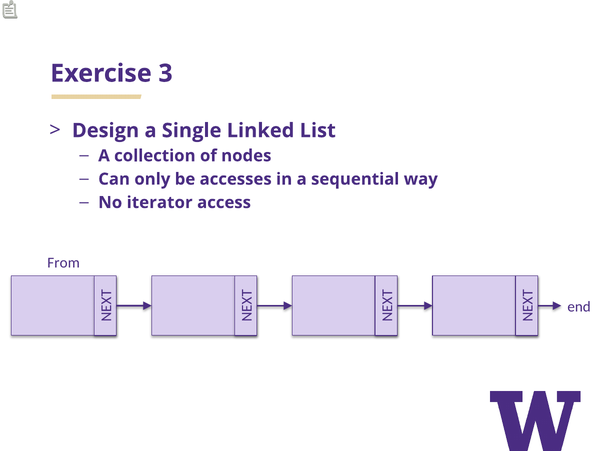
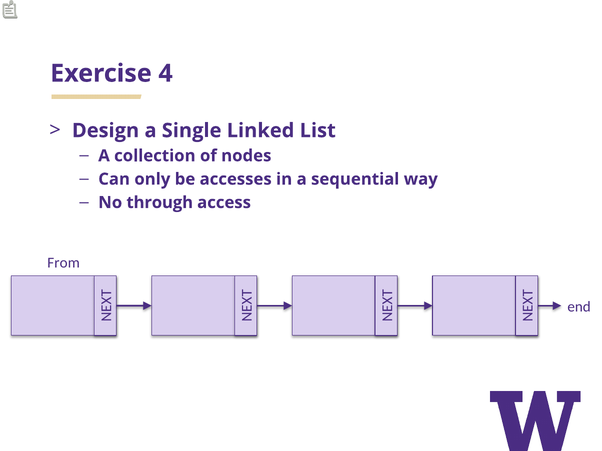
3: 3 -> 4
iterator: iterator -> through
